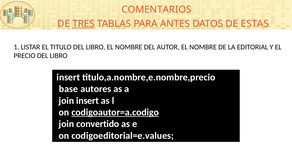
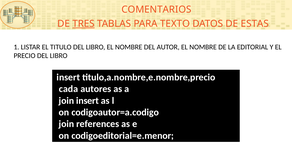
ANTES: ANTES -> TEXTO
base: base -> cada
codigoautor=a.codigo underline: present -> none
convertido: convertido -> references
codigoeditorial=e.values: codigoeditorial=e.values -> codigoeditorial=e.menor
